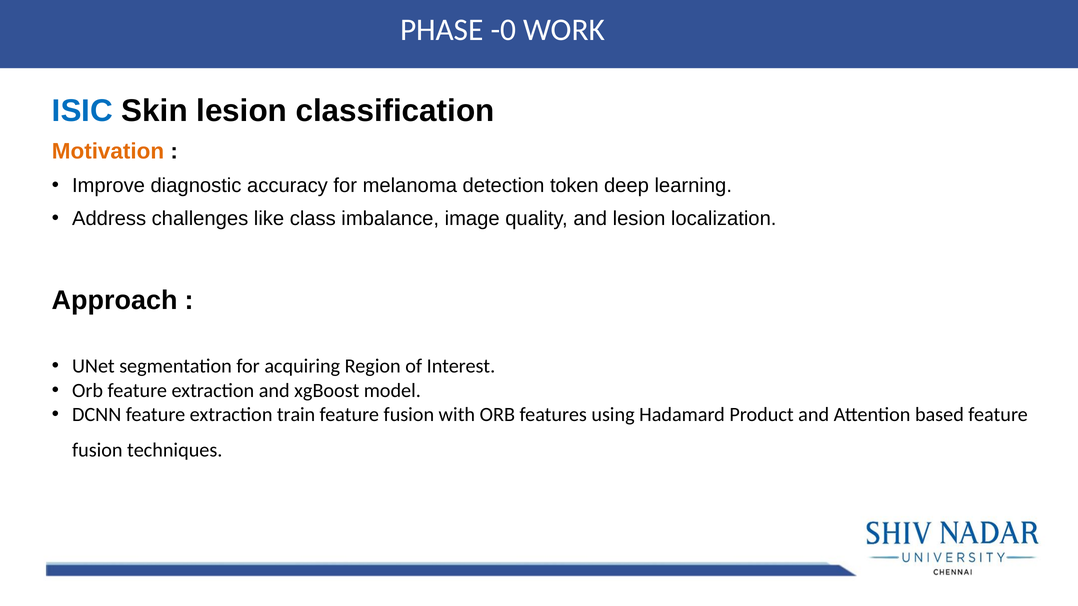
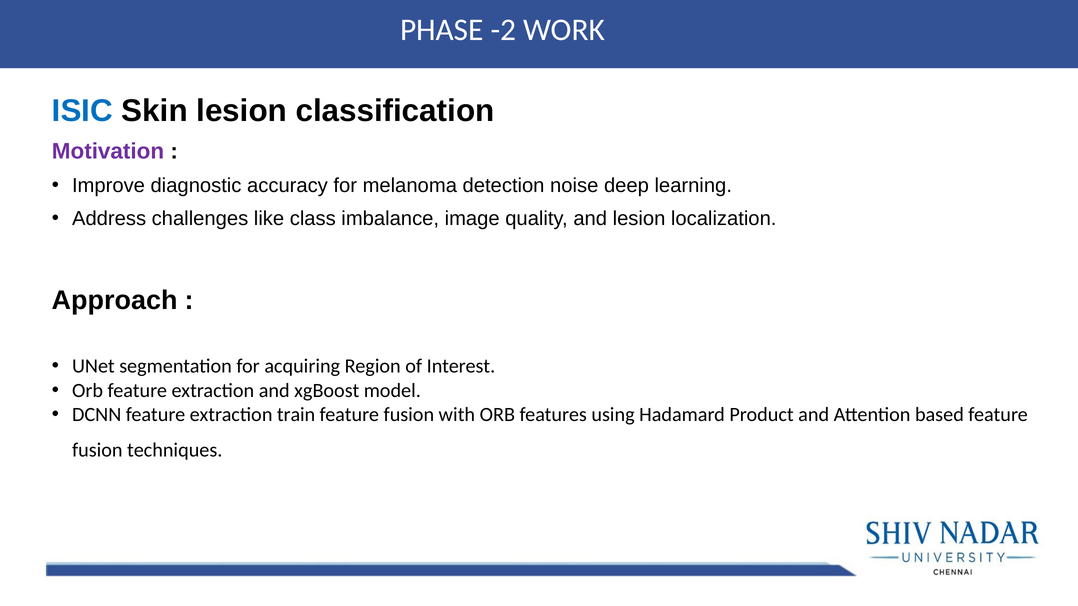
-0: -0 -> -2
Motivation colour: orange -> purple
token: token -> noise
